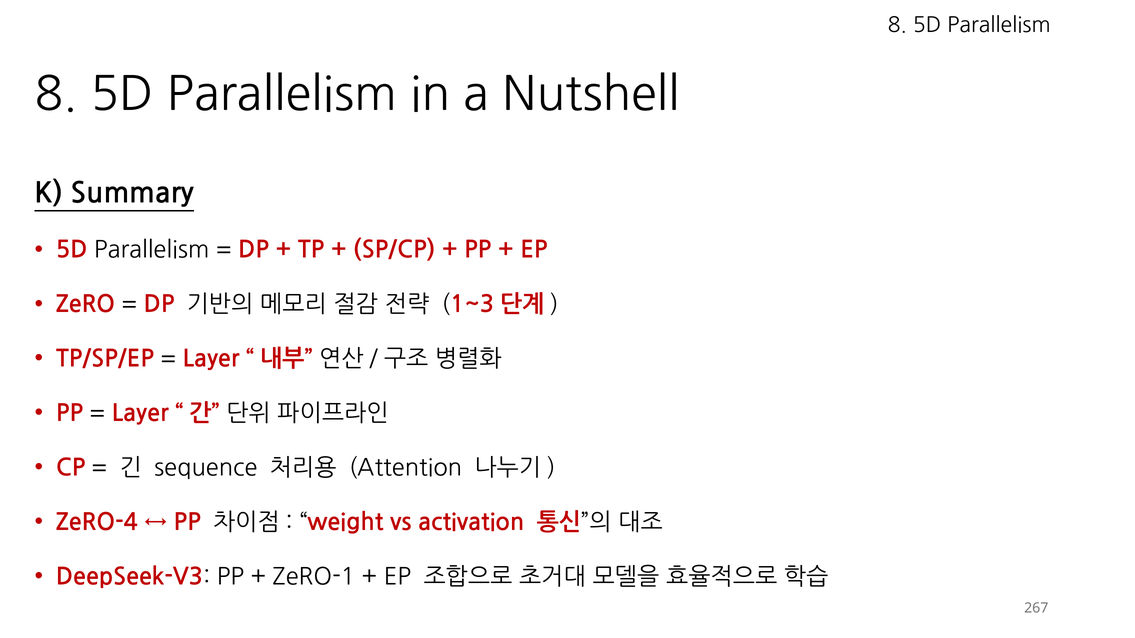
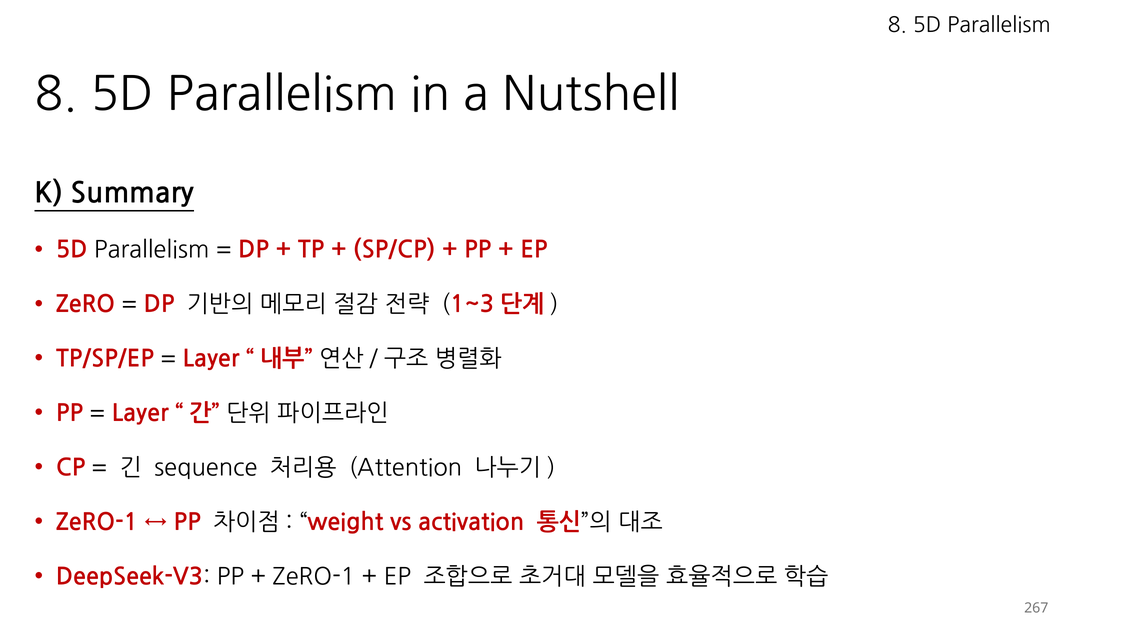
ZeRO-4 at (97, 523): ZeRO-4 -> ZeRO-1
